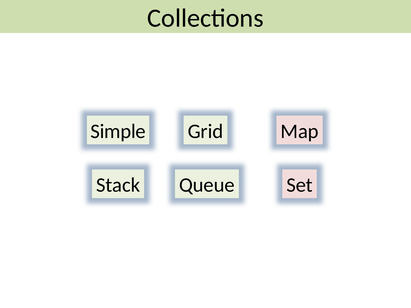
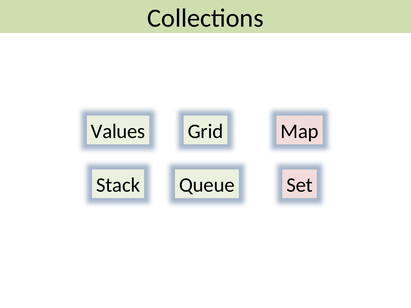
Simple: Simple -> Values
